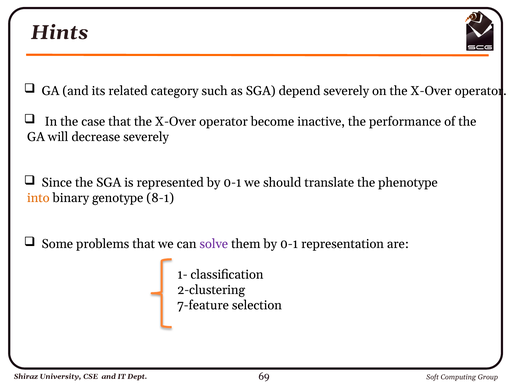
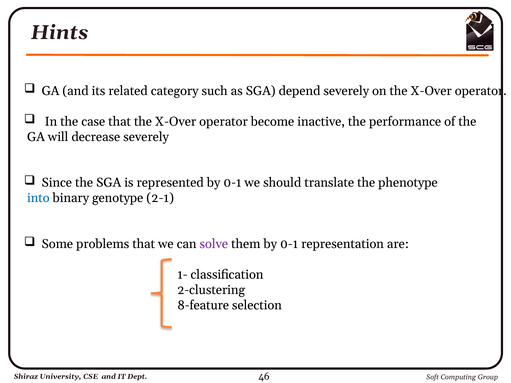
into colour: orange -> blue
8-1: 8-1 -> 2-1
7-feature: 7-feature -> 8-feature
69: 69 -> 46
